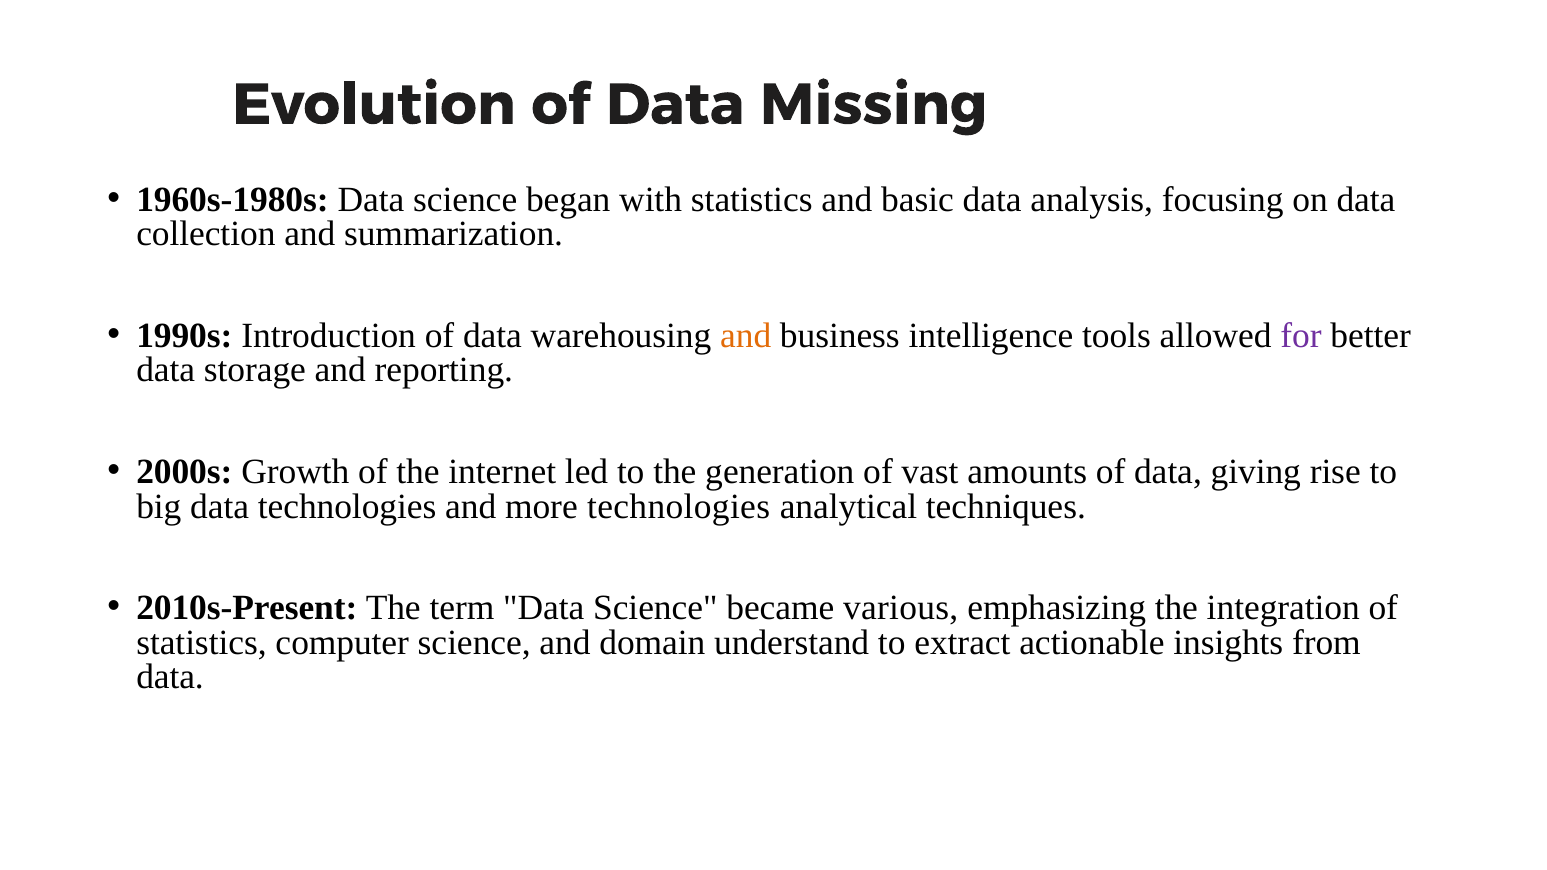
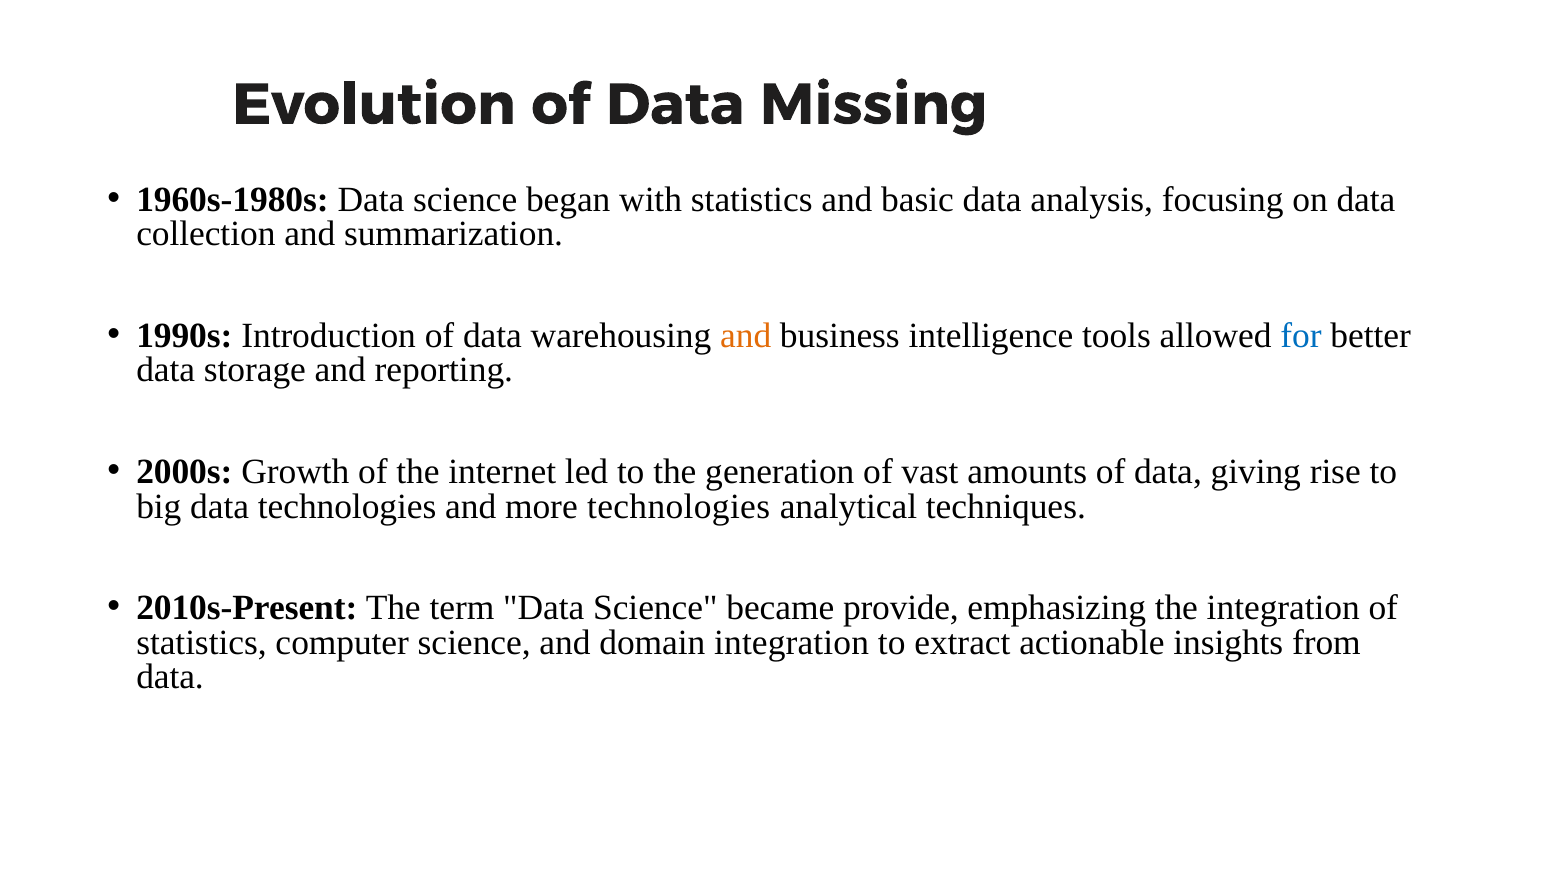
for colour: purple -> blue
various: various -> provide
domain understand: understand -> integration
